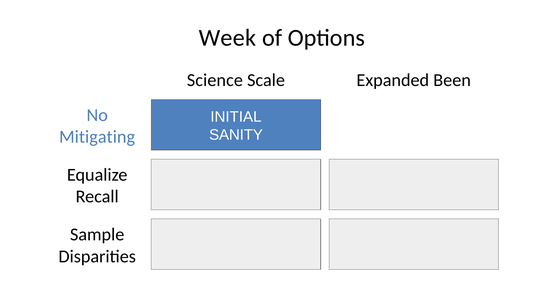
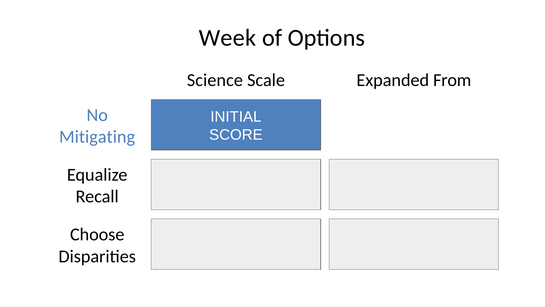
Been: Been -> From
SANITY: SANITY -> SCORE
Sample: Sample -> Choose
